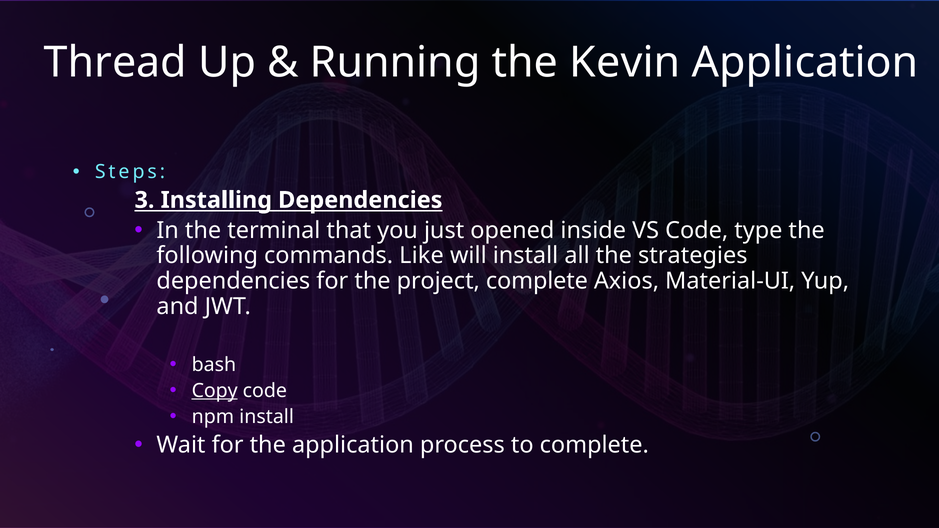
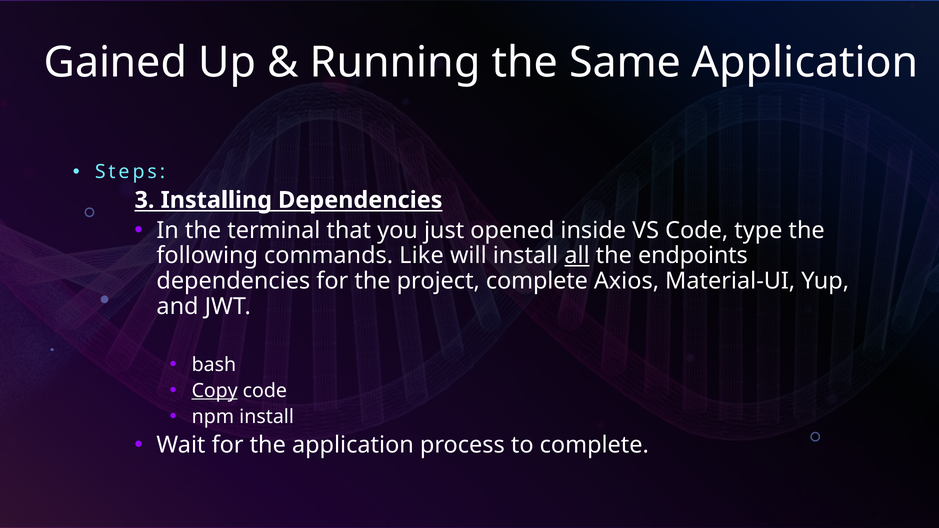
Thread: Thread -> Gained
Kevin: Kevin -> Same
all underline: none -> present
strategies: strategies -> endpoints
